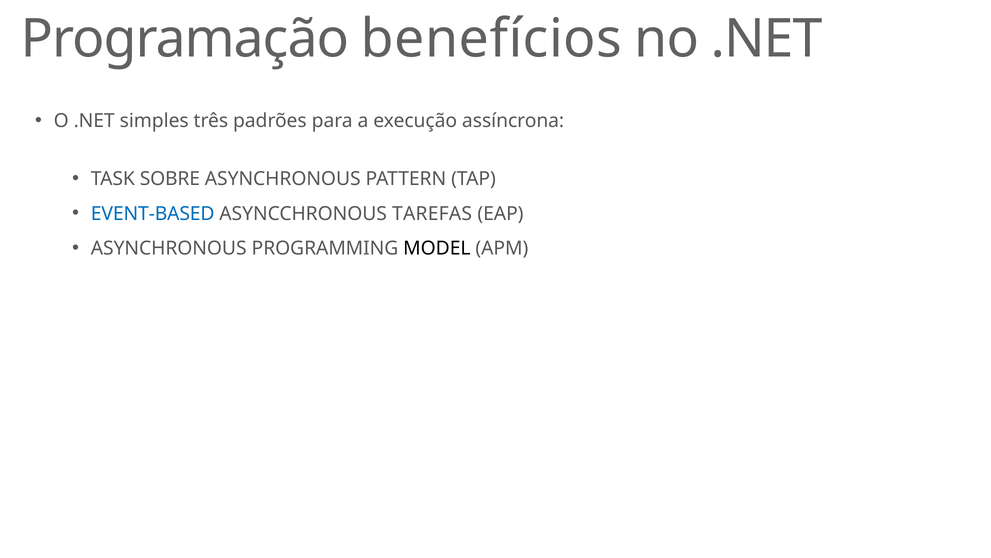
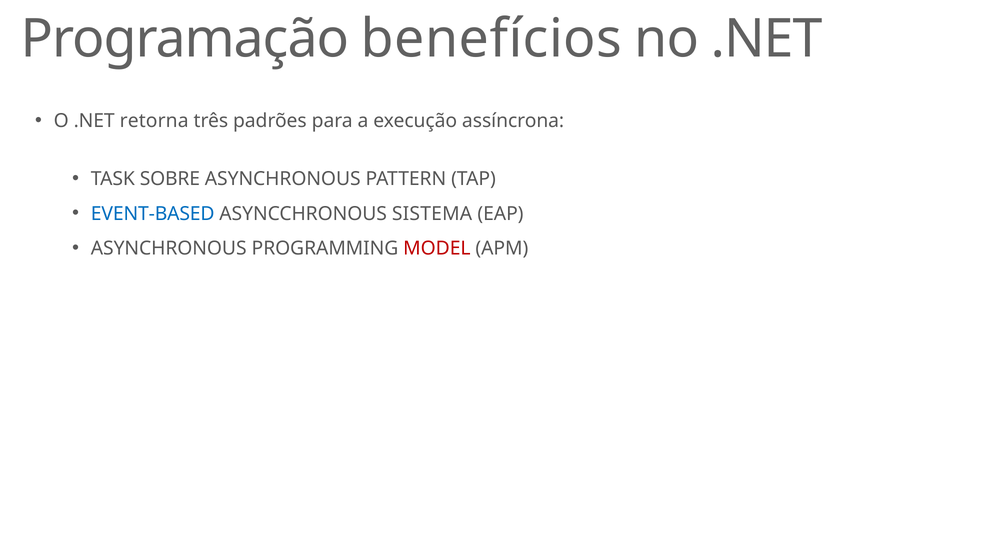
simples: simples -> retorna
TAREFAS: TAREFAS -> SISTEMA
MODEL colour: black -> red
